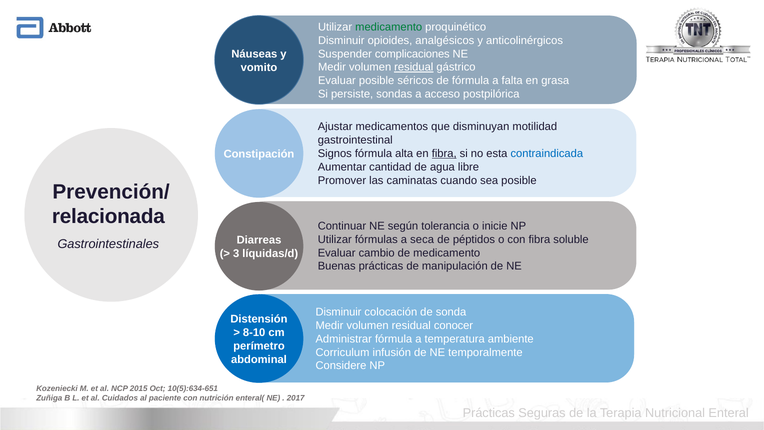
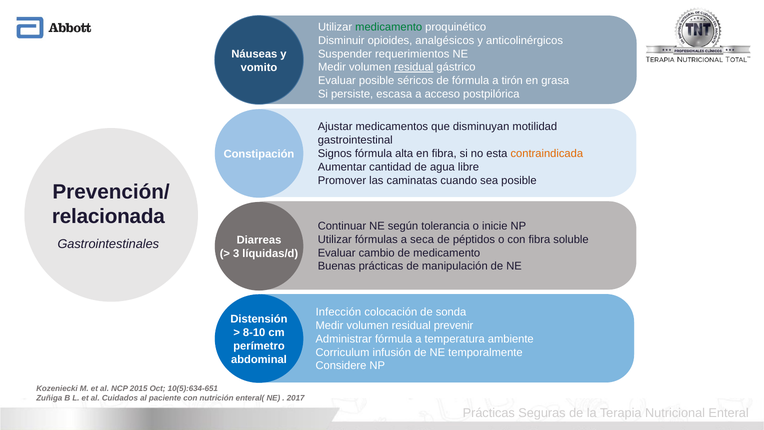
complicaciones: complicaciones -> requerimientos
falta: falta -> tirón
sondas: sondas -> escasa
fibra at (444, 153) underline: present -> none
contraindicada colour: blue -> orange
Disminuir at (338, 312): Disminuir -> Infección
conocer: conocer -> prevenir
